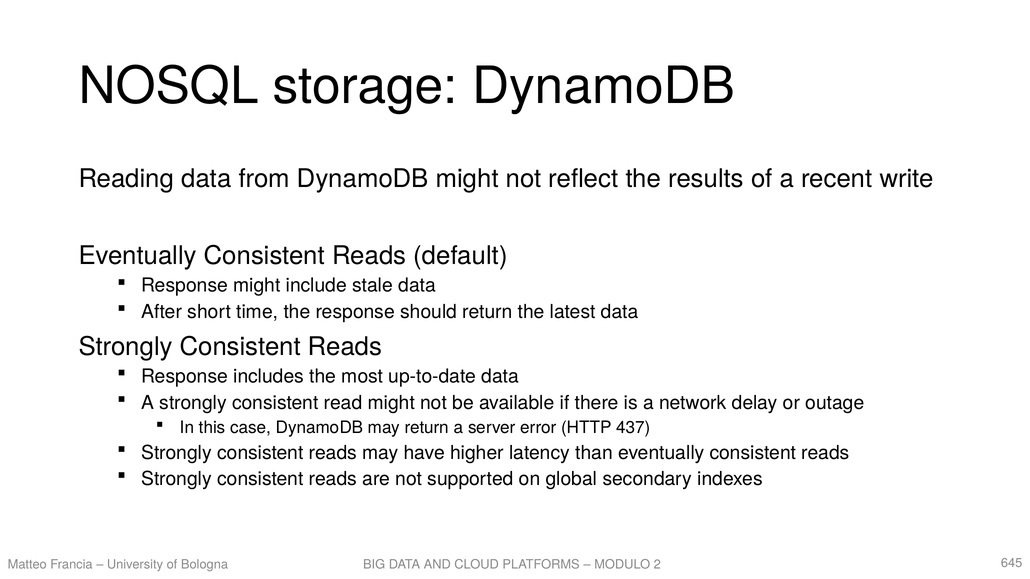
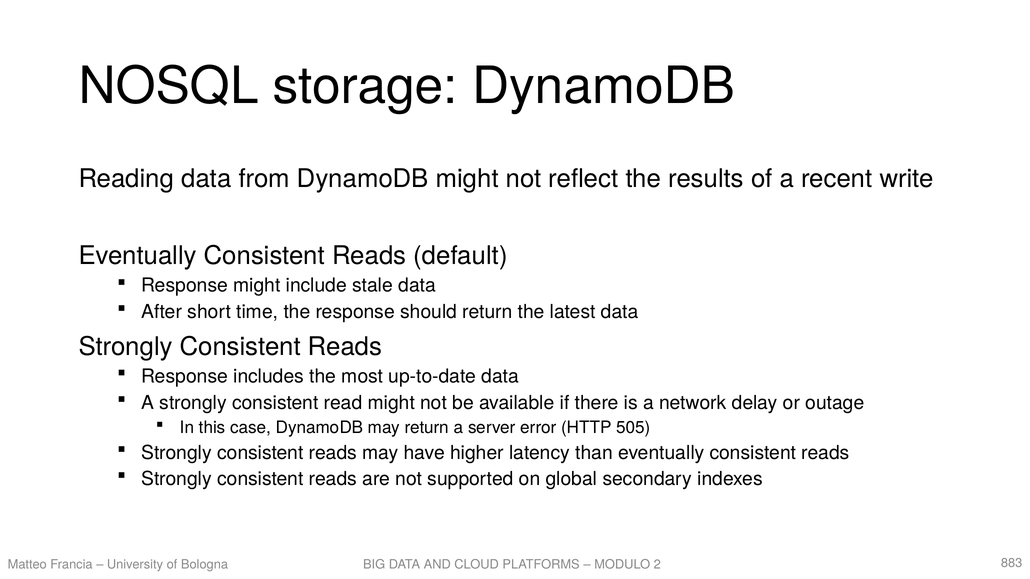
437: 437 -> 505
645: 645 -> 883
